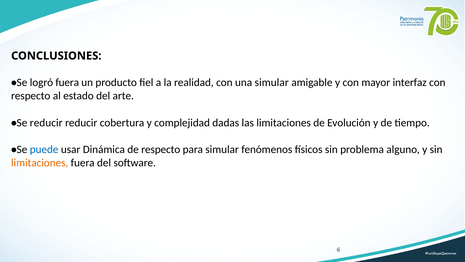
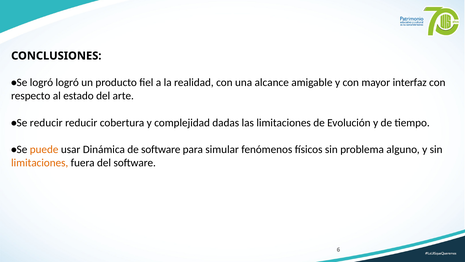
logró fuera: fuera -> logró
una simular: simular -> alcance
puede colour: blue -> orange
de respecto: respecto -> software
